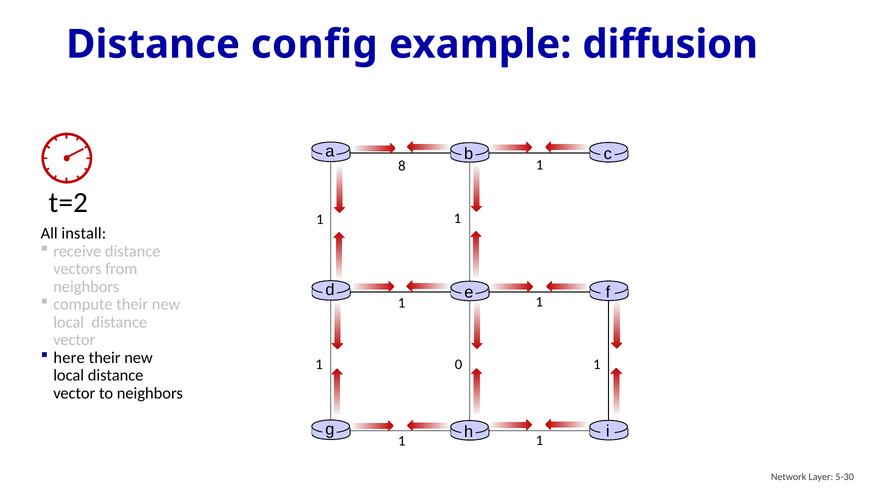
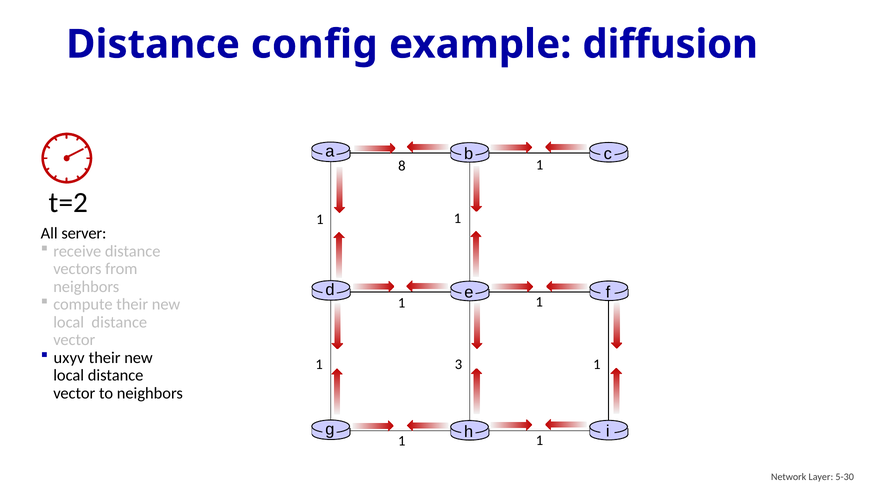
install: install -> server
here: here -> uxyv
0: 0 -> 3
